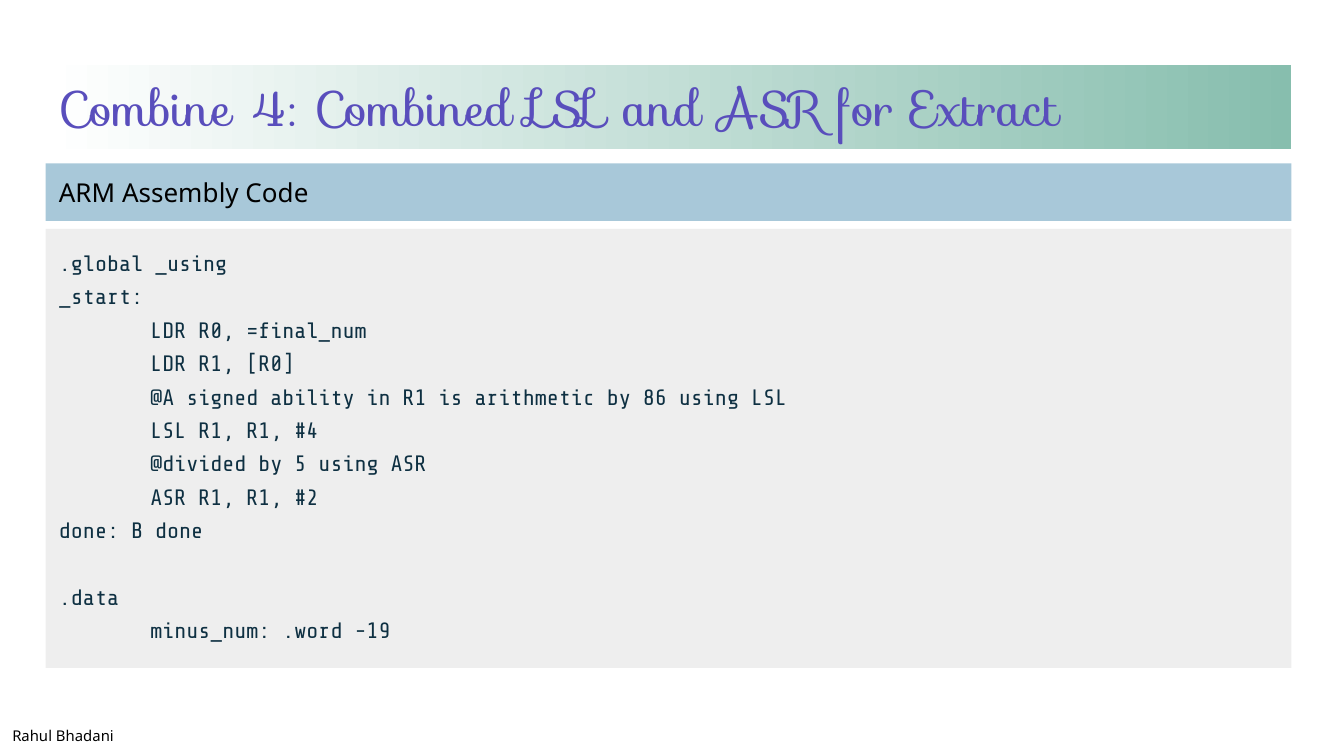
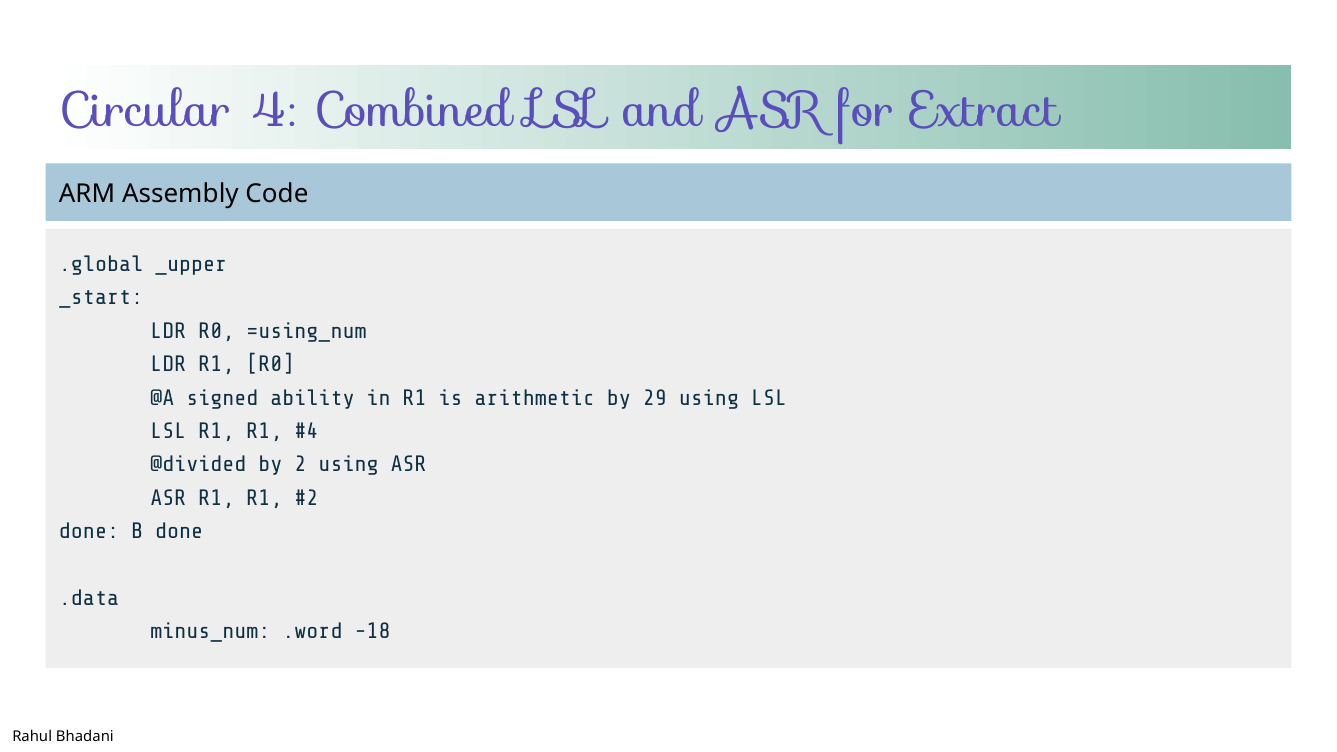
Combine: Combine -> Circular
_using: _using -> _upper
=final_num: =final_num -> =using_num
86: 86 -> 29
5: 5 -> 2
-19: -19 -> -18
